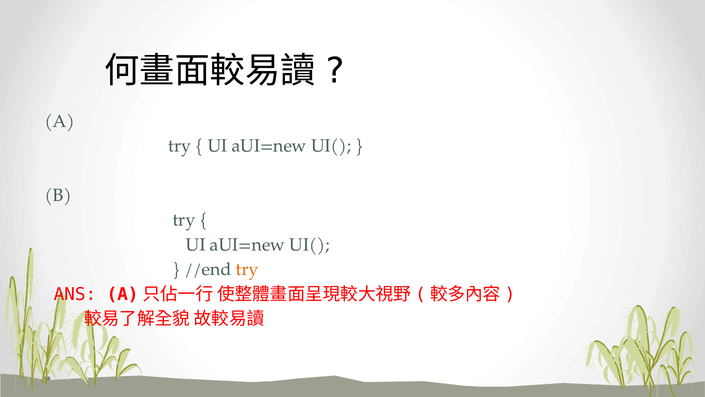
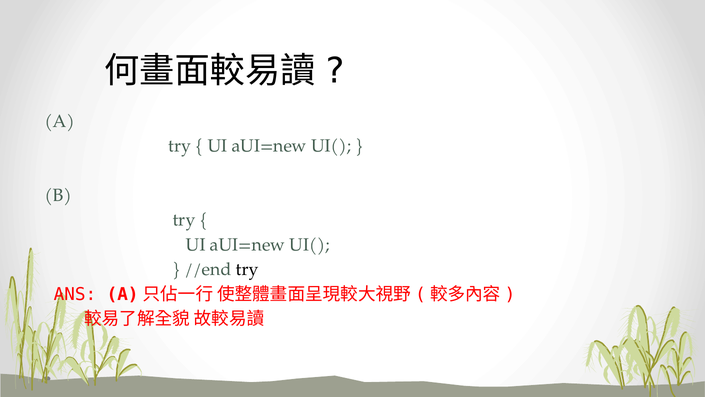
try at (247, 269) colour: orange -> black
